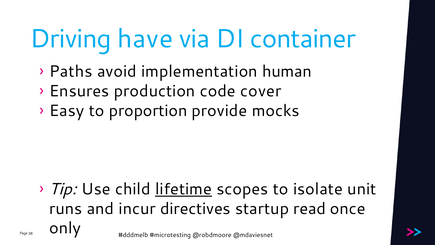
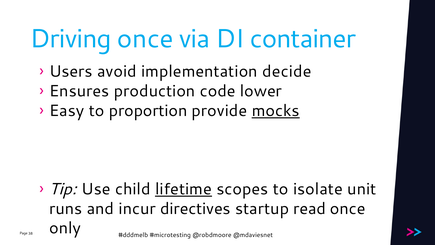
Driving have: have -> once
Paths: Paths -> Users
human: human -> decide
cover: cover -> lower
mocks underline: none -> present
